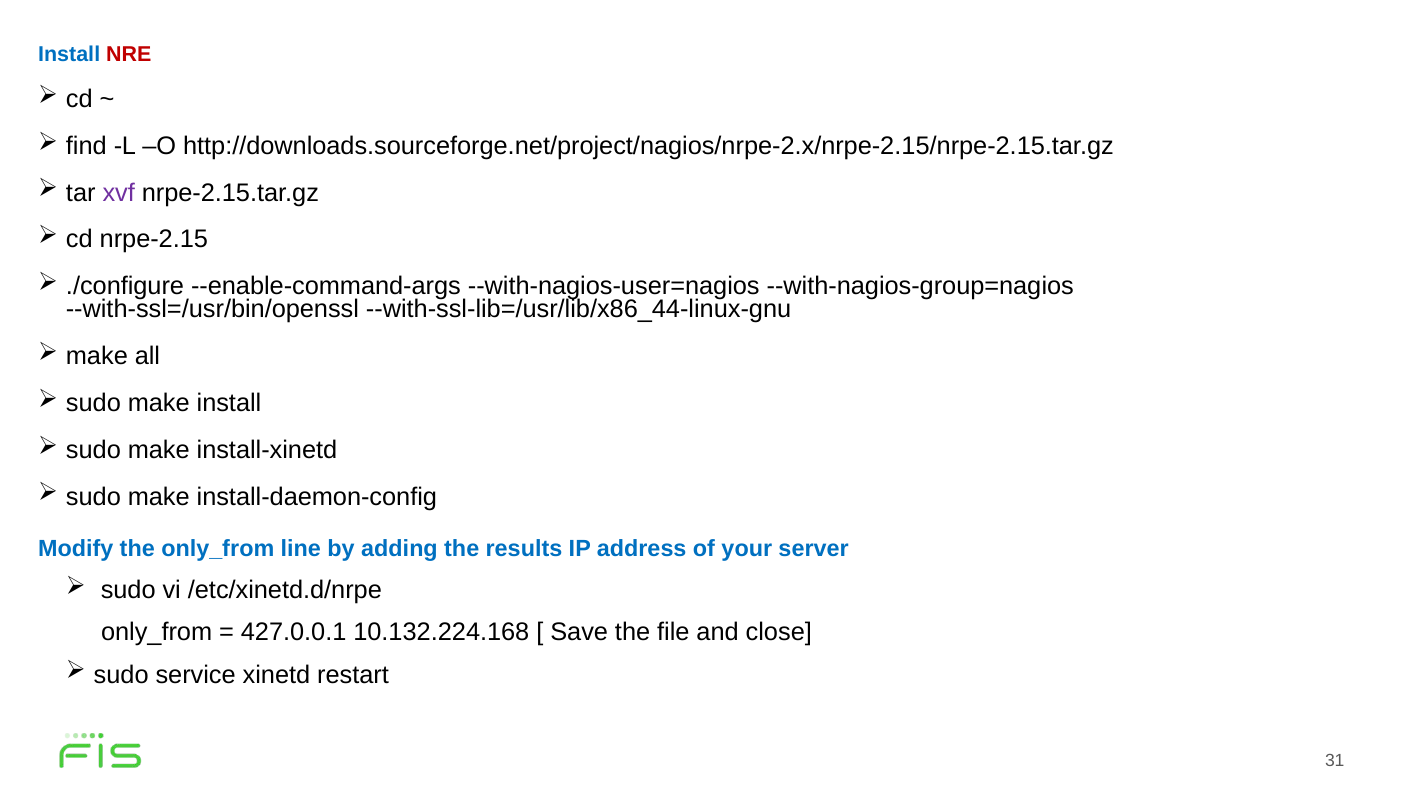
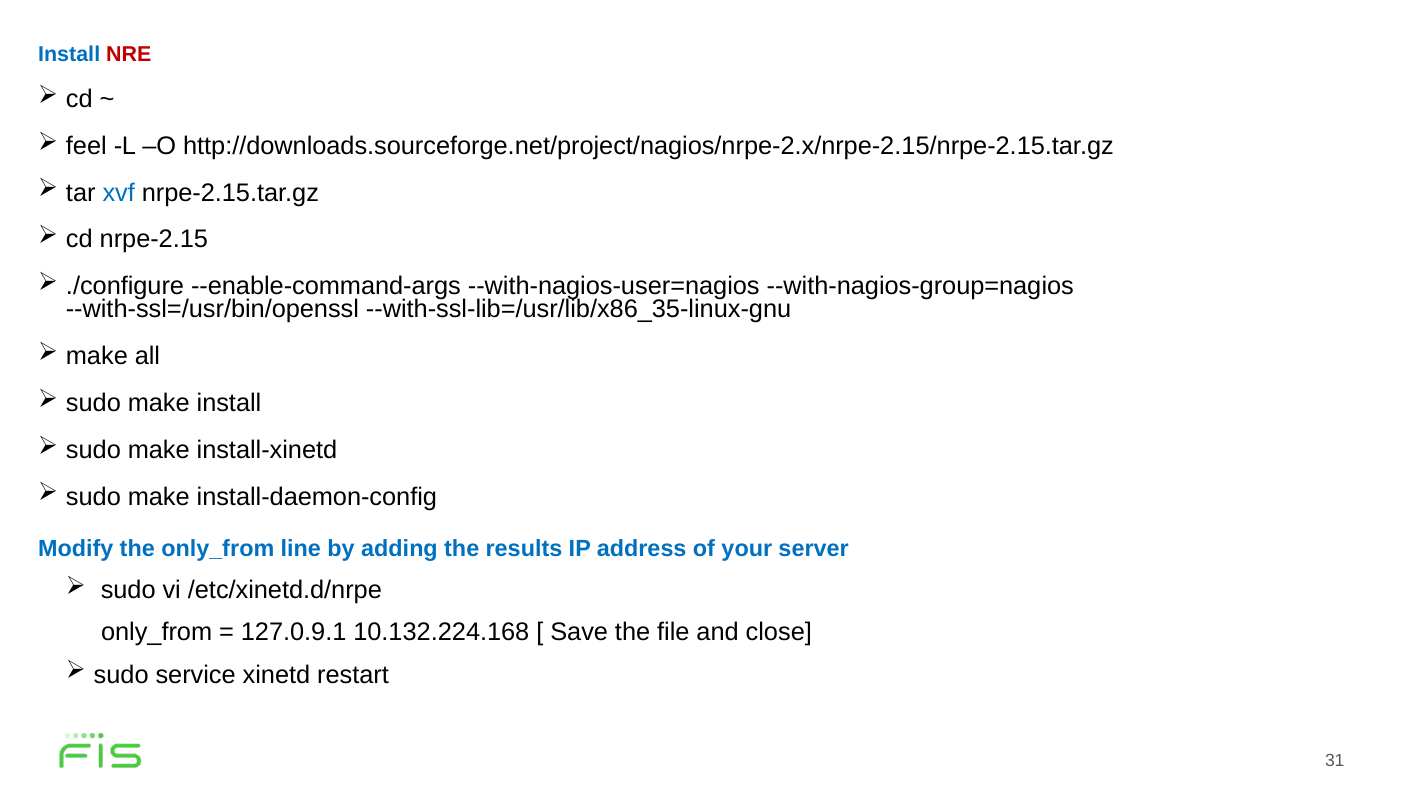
find: find -> feel
xvf colour: purple -> blue
--with-ssl-lib=/usr/lib/x86_44-linux-gnu: --with-ssl-lib=/usr/lib/x86_44-linux-gnu -> --with-ssl-lib=/usr/lib/x86_35-linux-gnu
427.0.0.1: 427.0.0.1 -> 127.0.9.1
